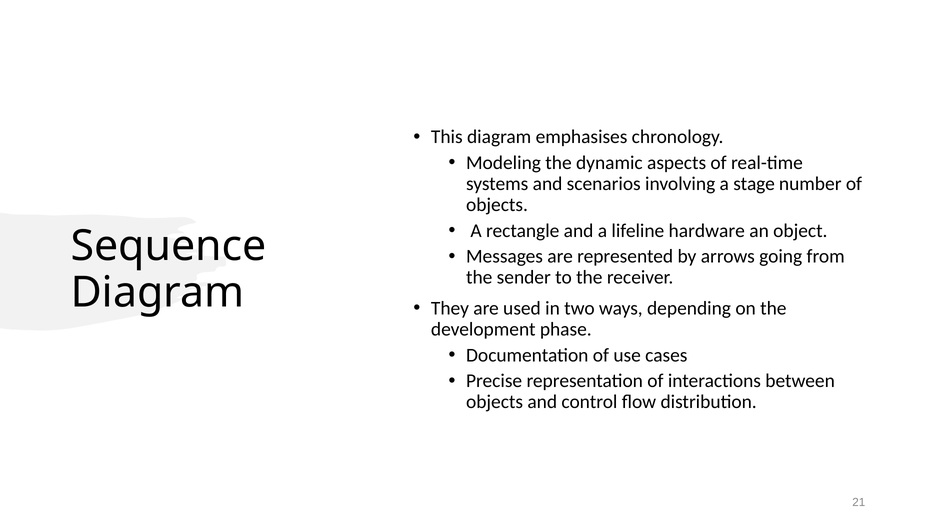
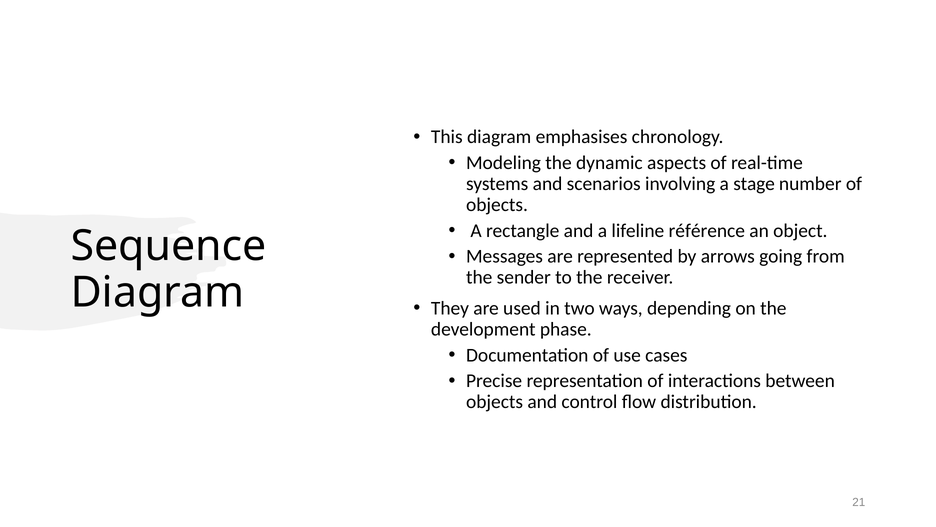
hardware: hardware -> référence
